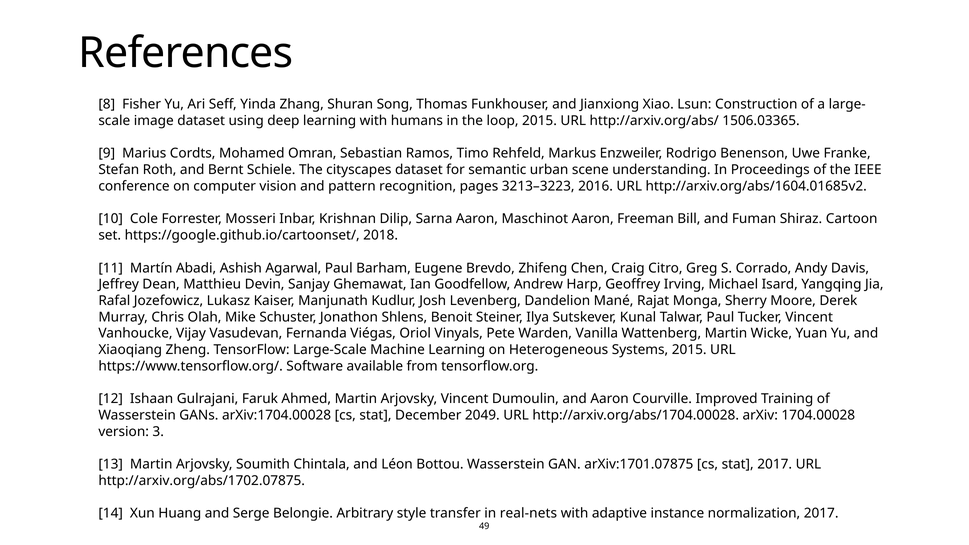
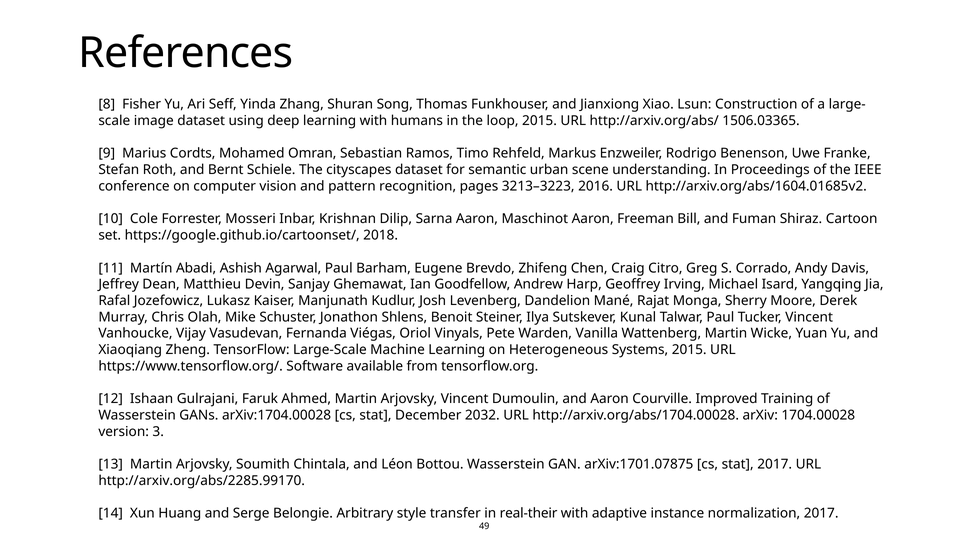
2049: 2049 -> 2032
http://arxiv.org/abs/1702.07875: http://arxiv.org/abs/1702.07875 -> http://arxiv.org/abs/2285.99170
real-nets: real-nets -> real-their
